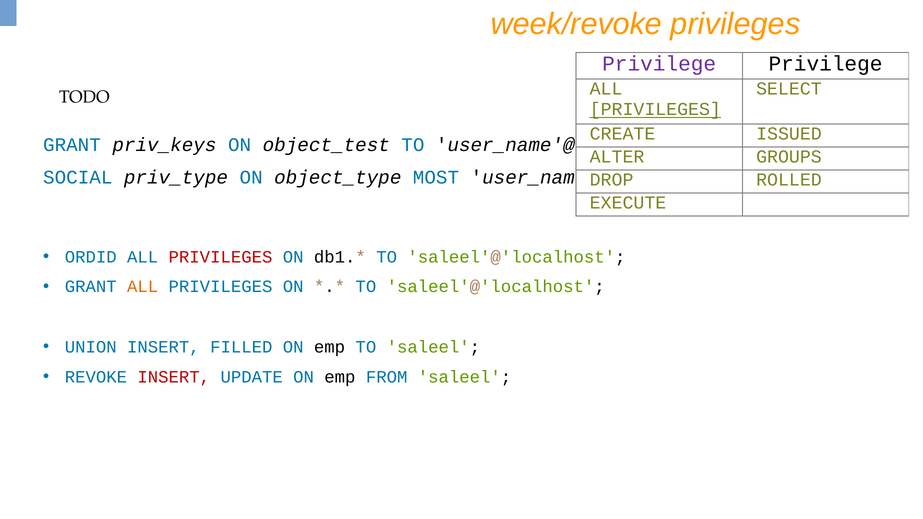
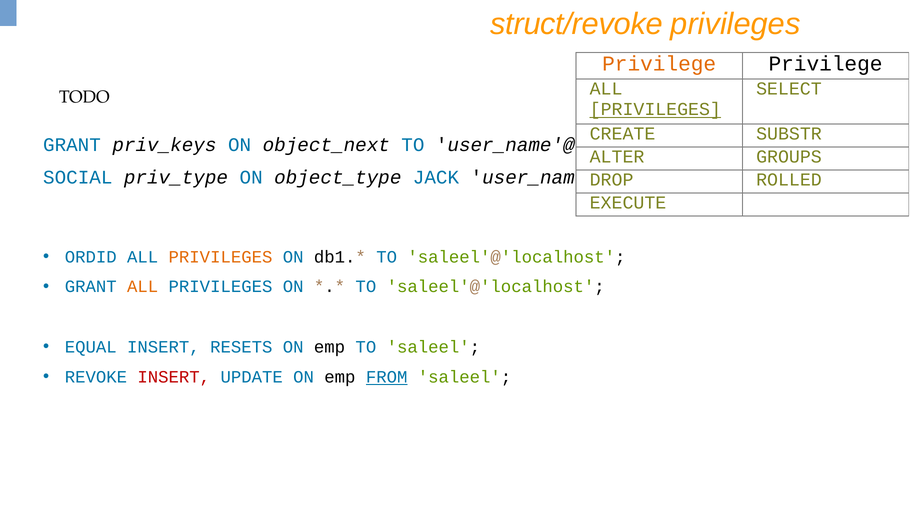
week/revoke: week/revoke -> struct/revoke
Privilege at (659, 64) colour: purple -> orange
ISSUED: ISSUED -> SUBSTR
object_test: object_test -> object_next
MOST: MOST -> JACK
PRIVILEGES at (221, 257) colour: red -> orange
UNION: UNION -> EQUAL
FILLED: FILLED -> RESETS
FROM underline: none -> present
